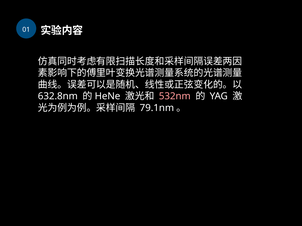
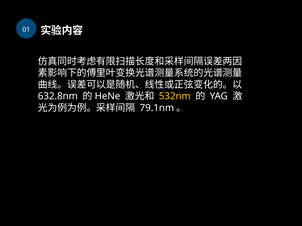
532nm colour: pink -> yellow
